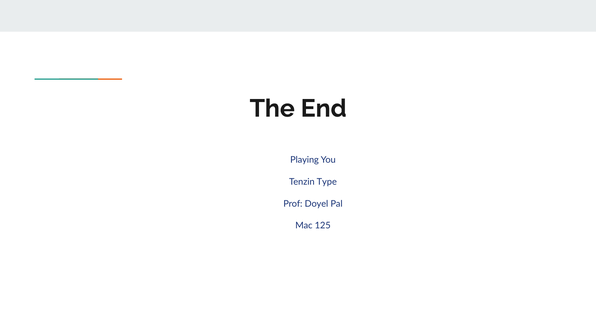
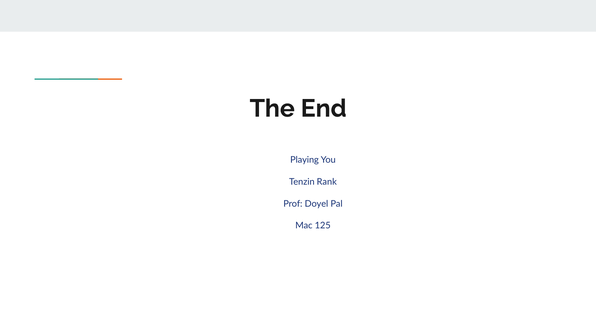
Type: Type -> Rank
